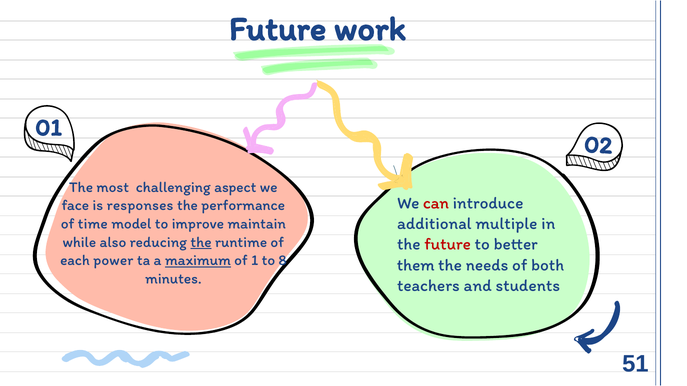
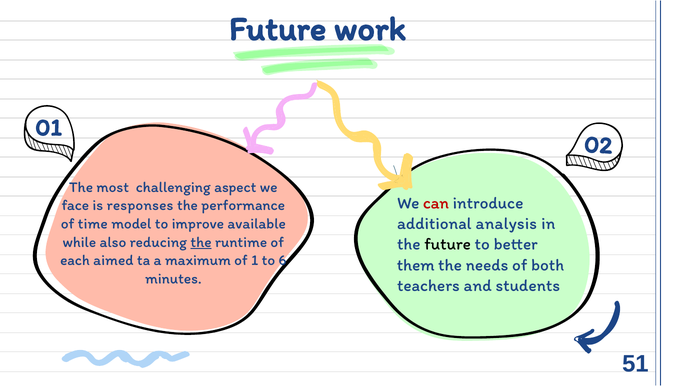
multiple: multiple -> analysis
maintain: maintain -> available
future at (448, 245) colour: red -> black
power: power -> aimed
maximum underline: present -> none
8: 8 -> 6
